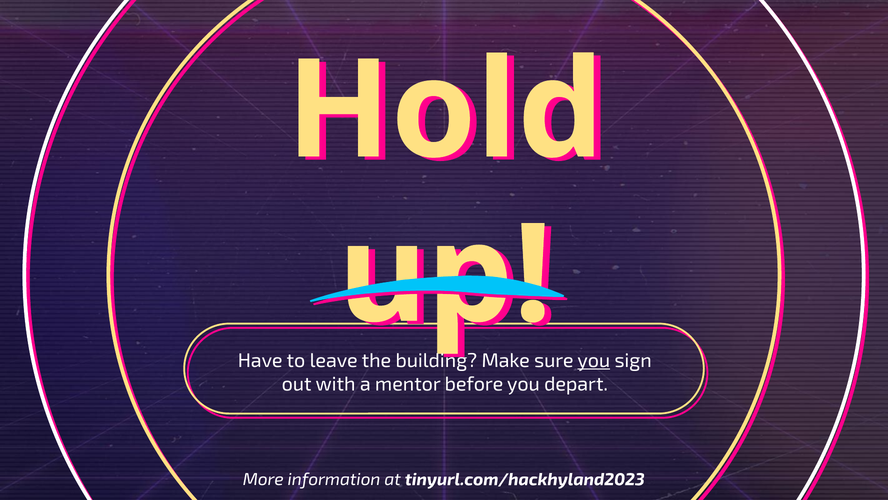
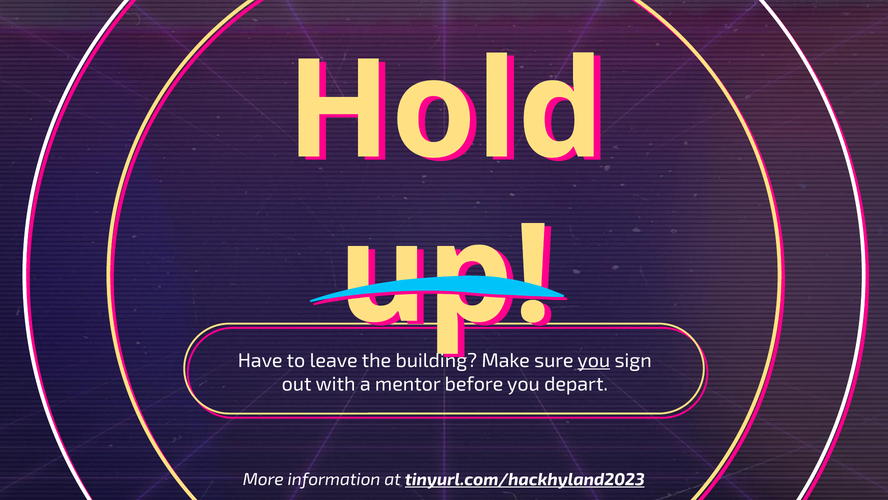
tinyurl.com/hackhyland2023 underline: none -> present
